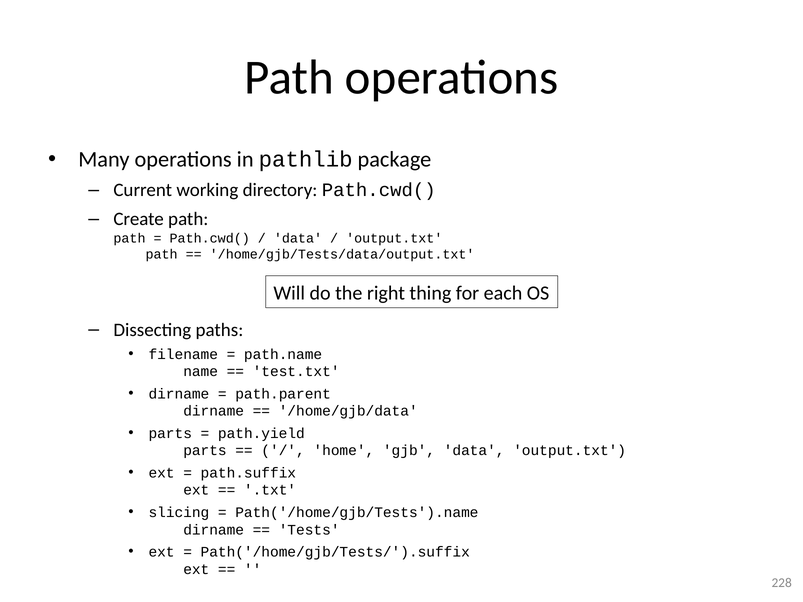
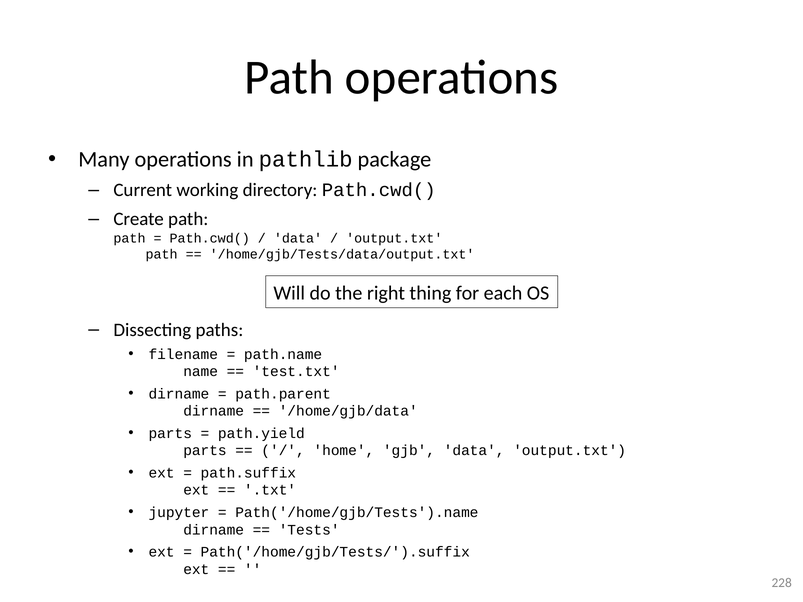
slicing: slicing -> jupyter
